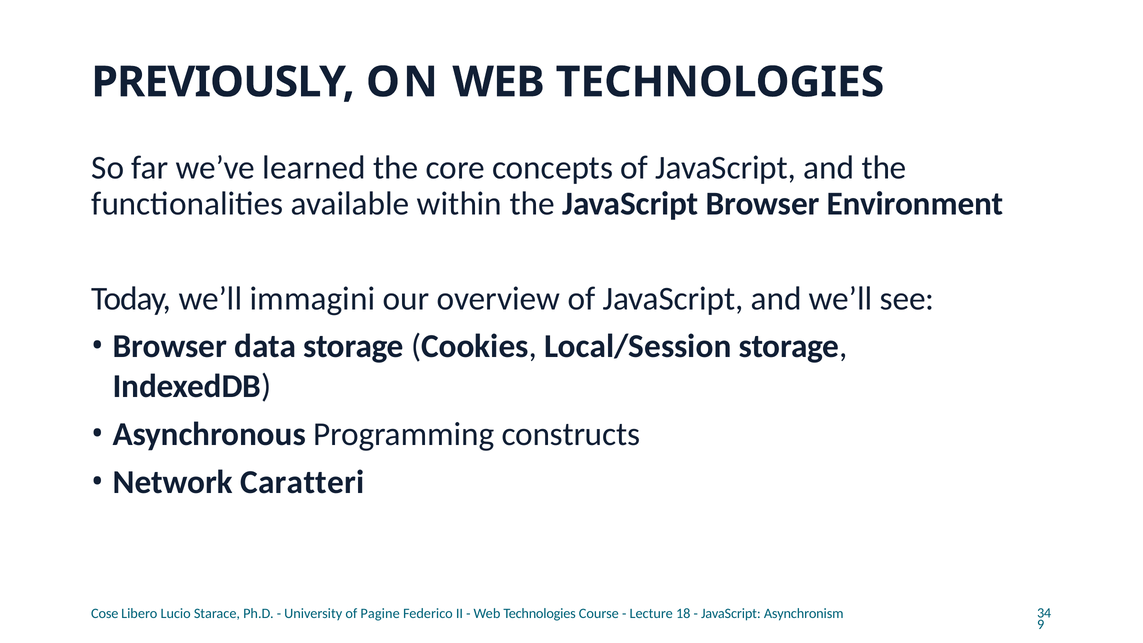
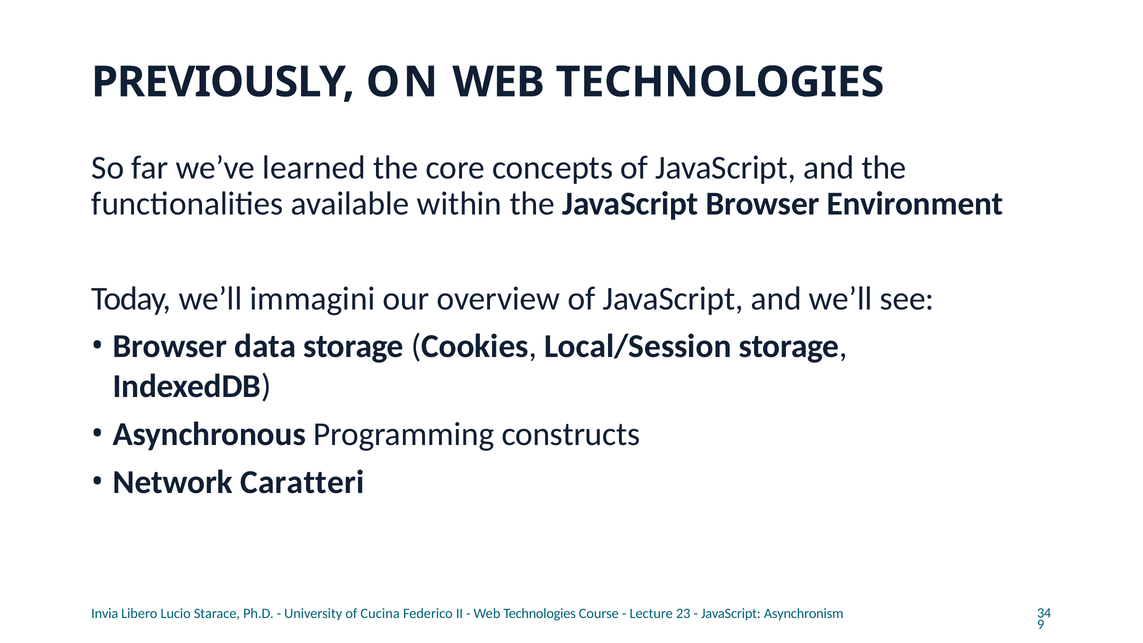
Cose: Cose -> Invia
Pagine: Pagine -> Cucina
18: 18 -> 23
